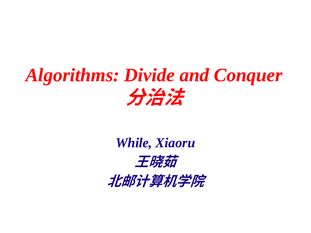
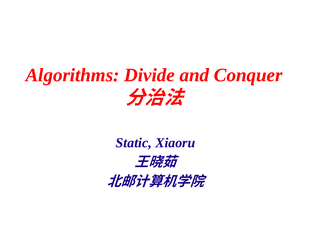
While: While -> Static
